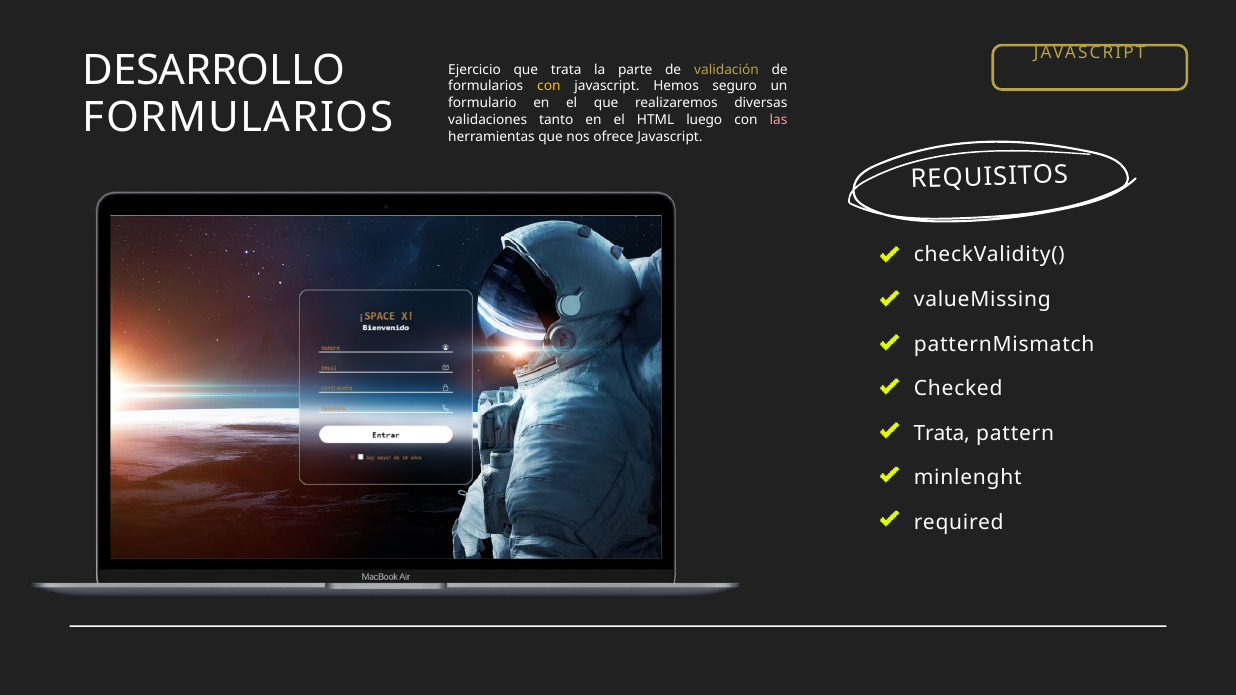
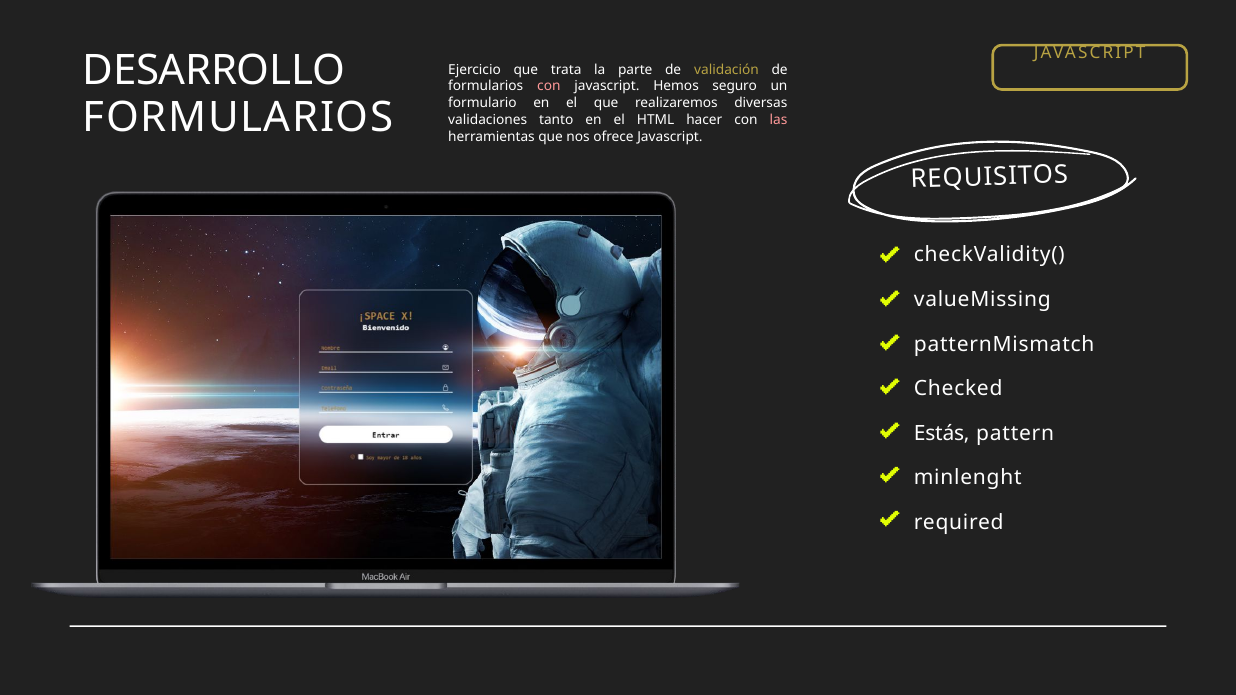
con at (549, 86) colour: yellow -> pink
luego: luego -> hacer
Trata at (942, 434): Trata -> Estás
